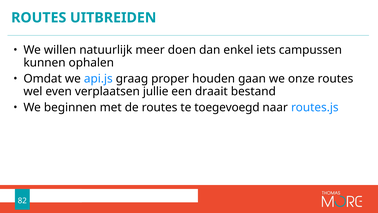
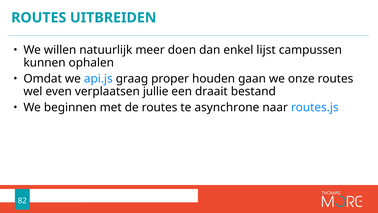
iets: iets -> lijst
toegevoegd: toegevoegd -> asynchrone
